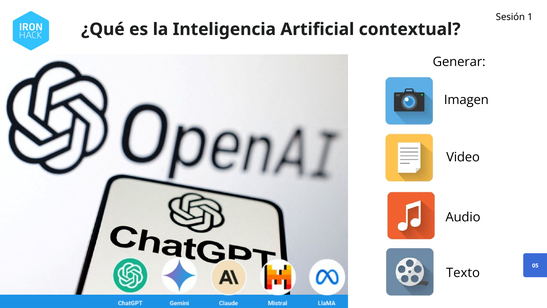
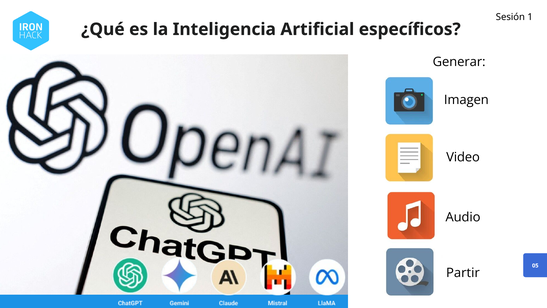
contextual: contextual -> específicos
Texto: Texto -> Partir
